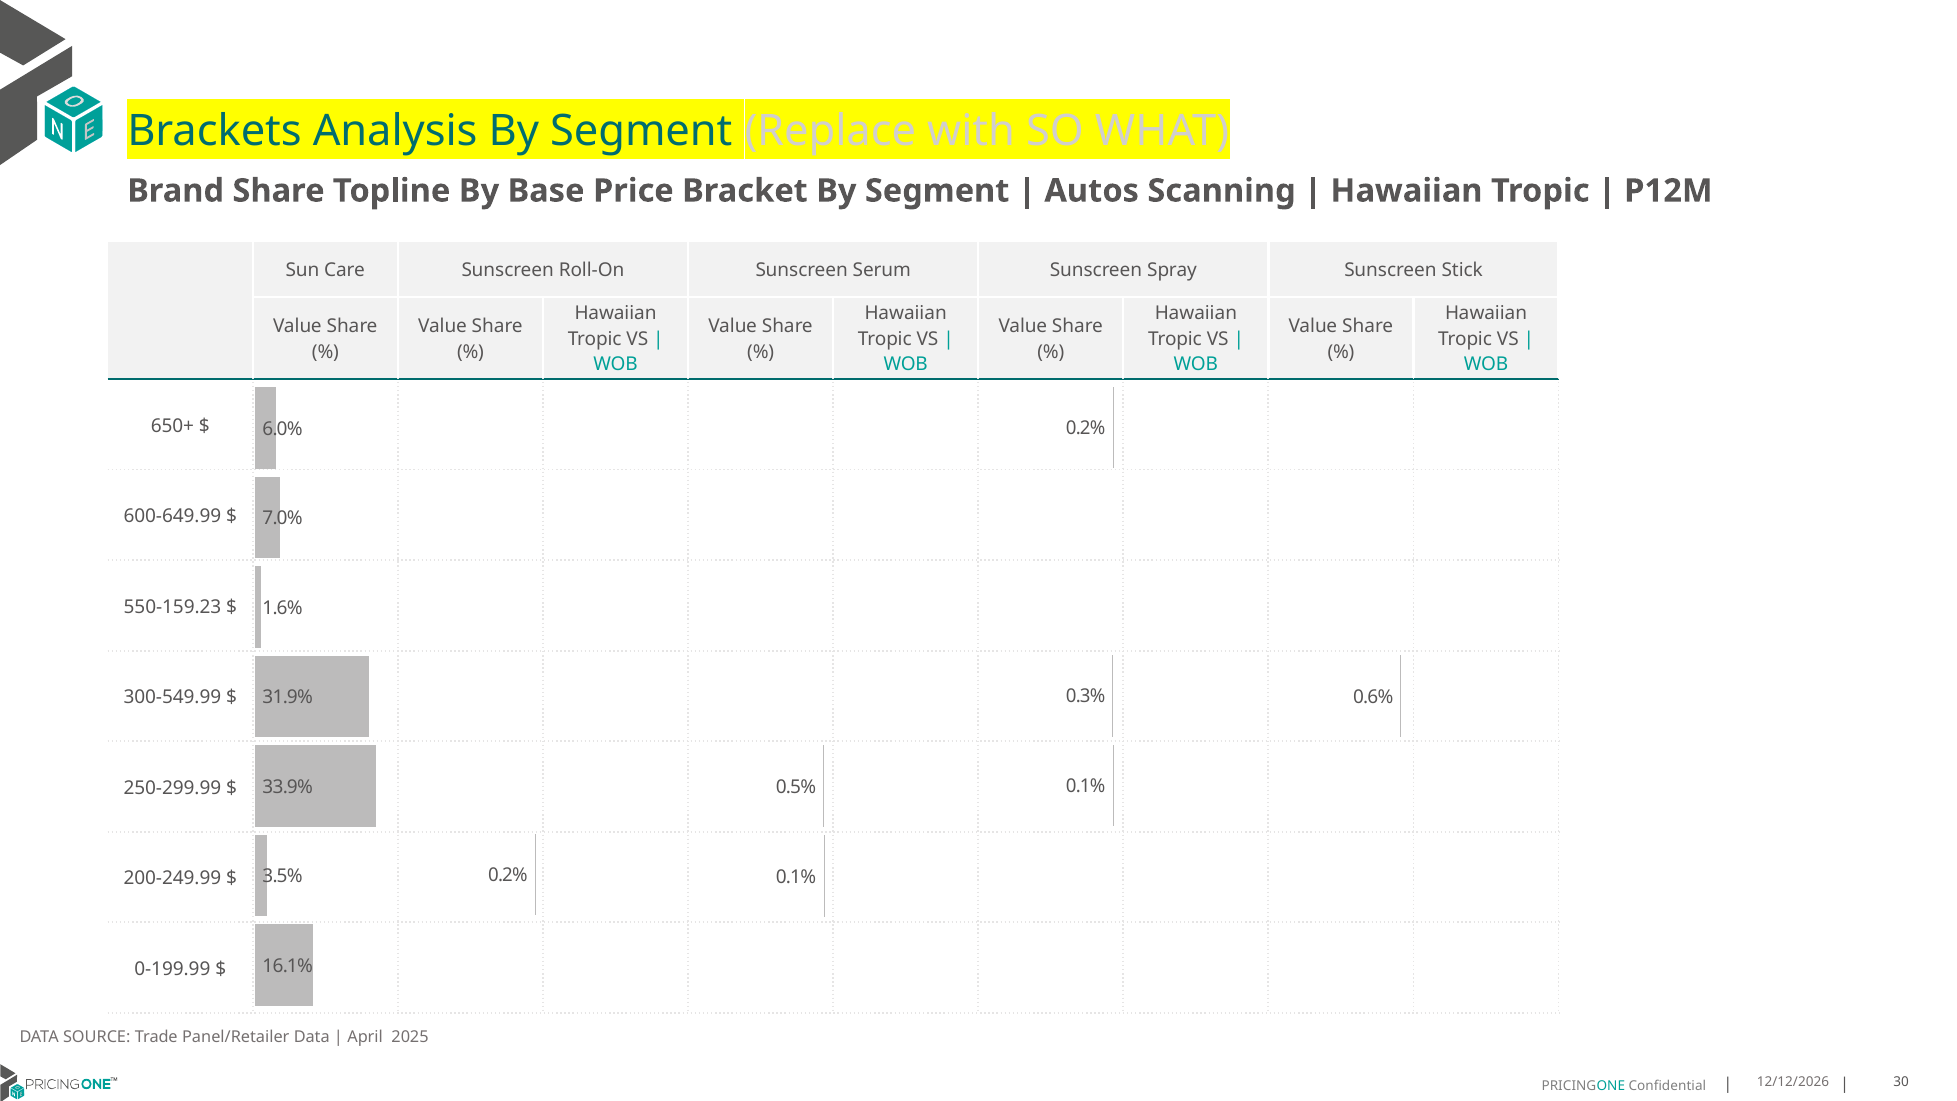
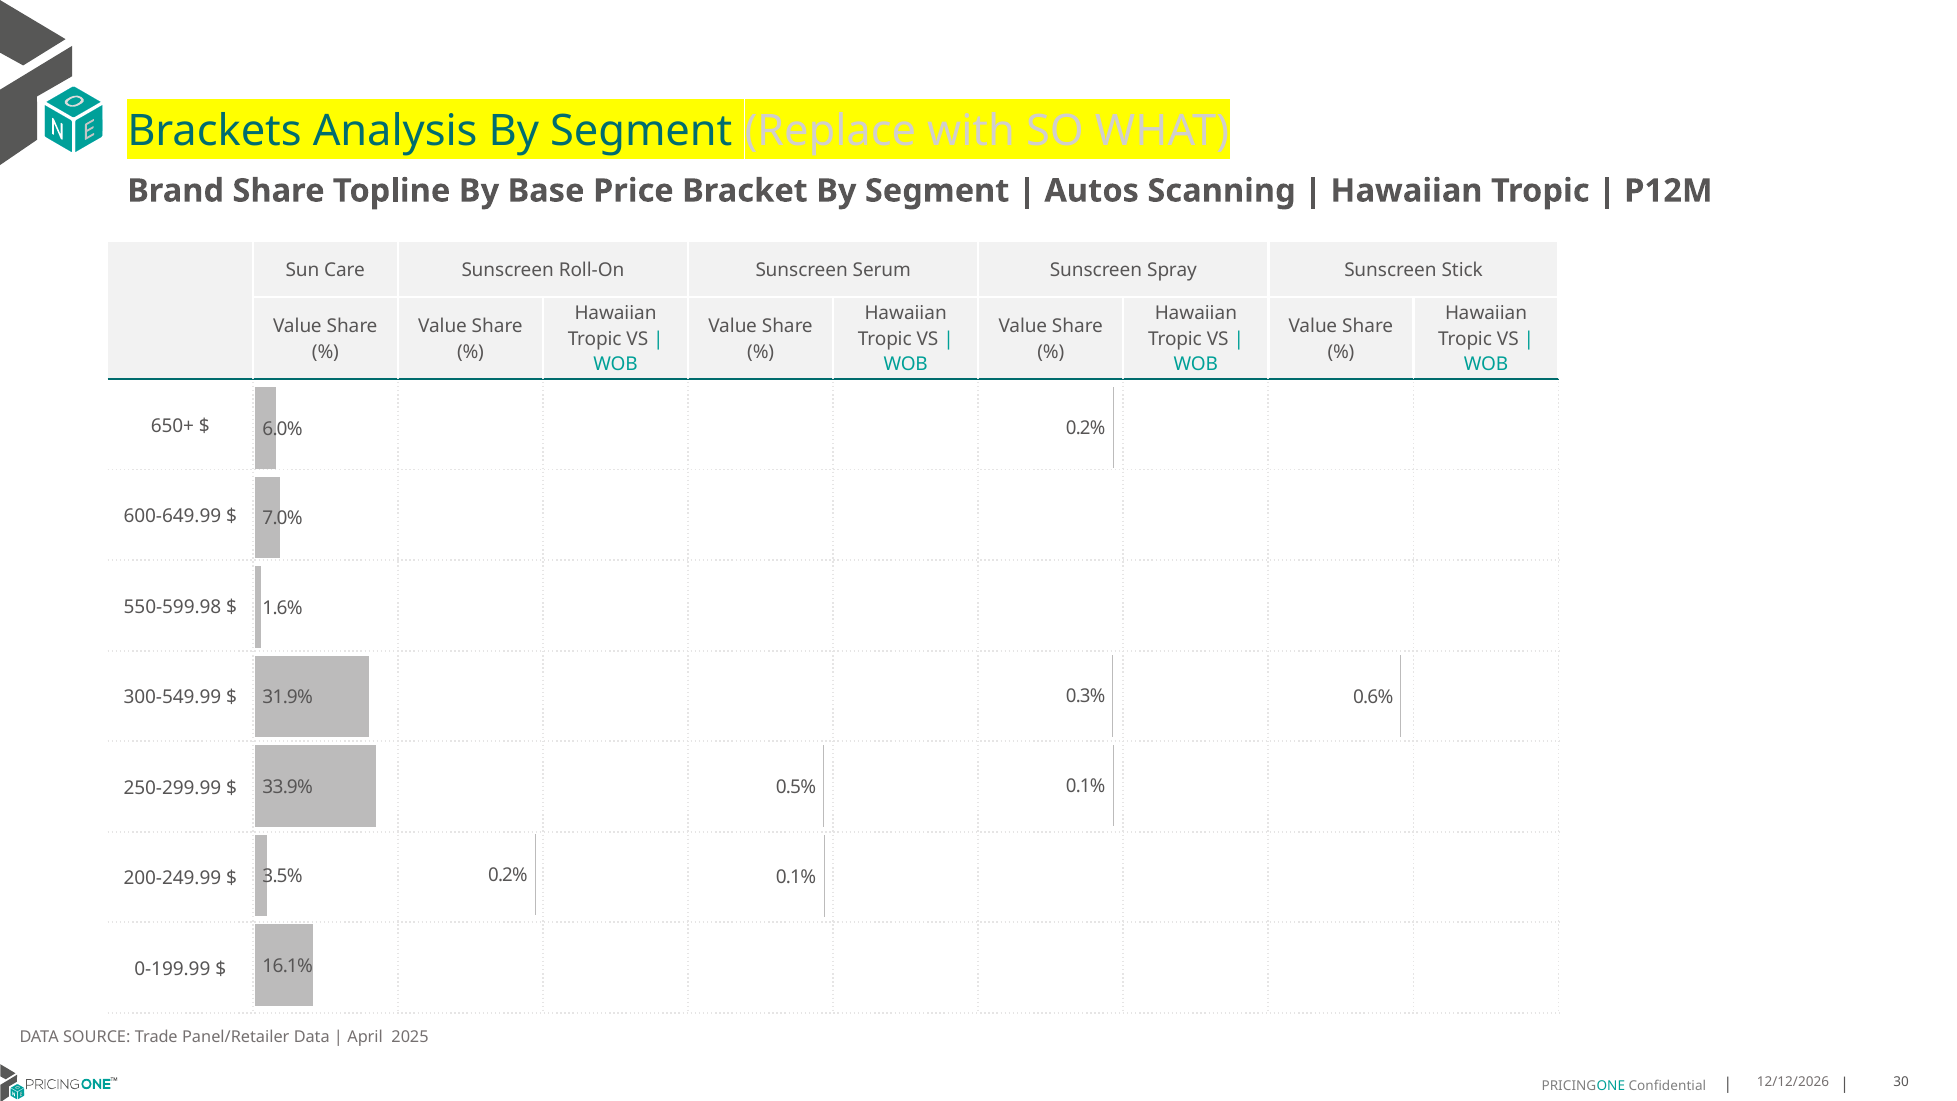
550-159.23: 550-159.23 -> 550-599.98
